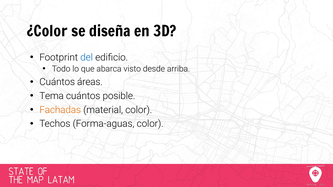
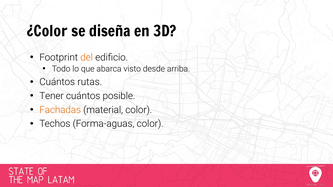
del colour: blue -> orange
áreas: áreas -> rutas
Tema: Tema -> Tener
